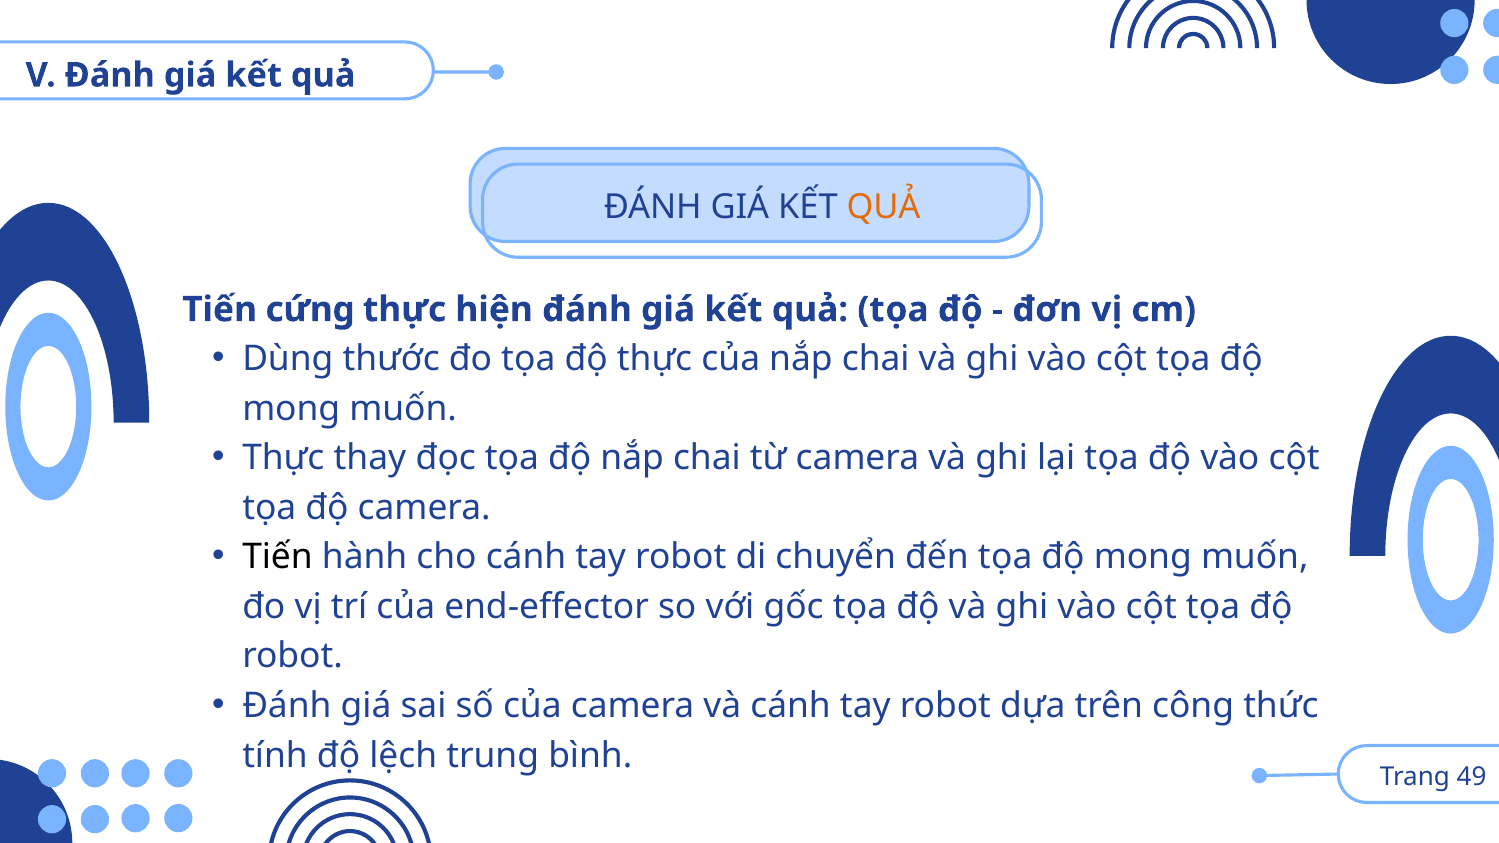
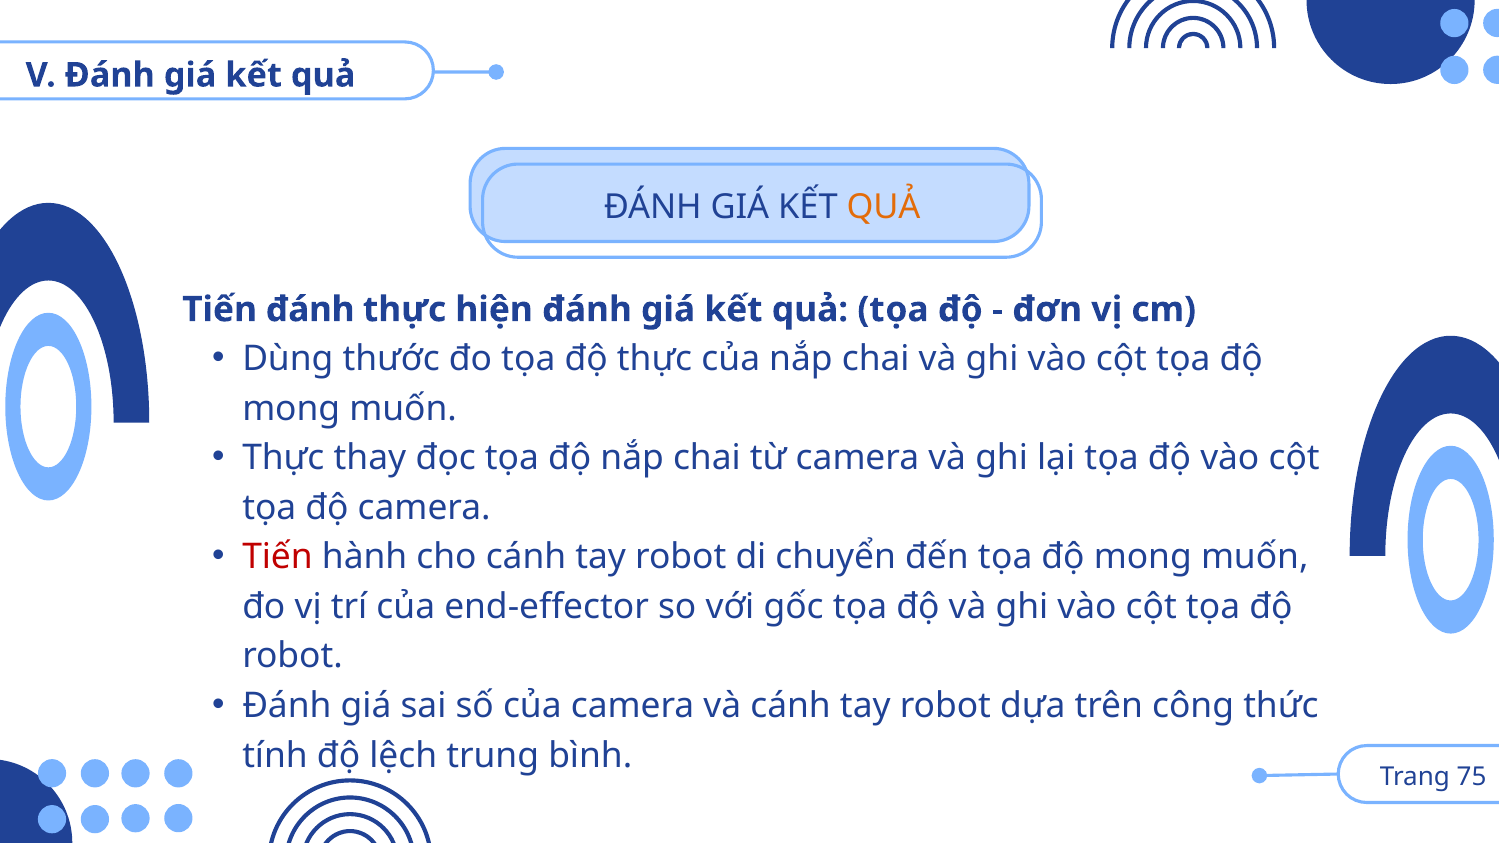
Tiến cứng: cứng -> đánh
Tiến at (278, 557) colour: black -> red
49: 49 -> 75
